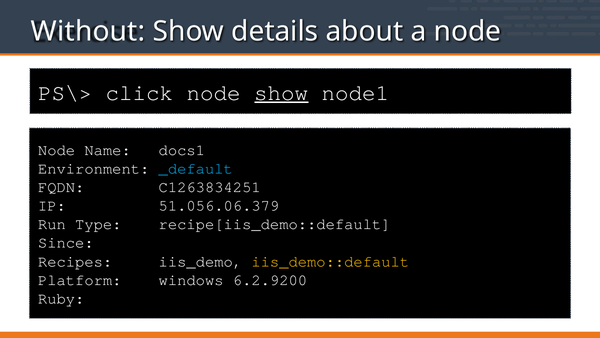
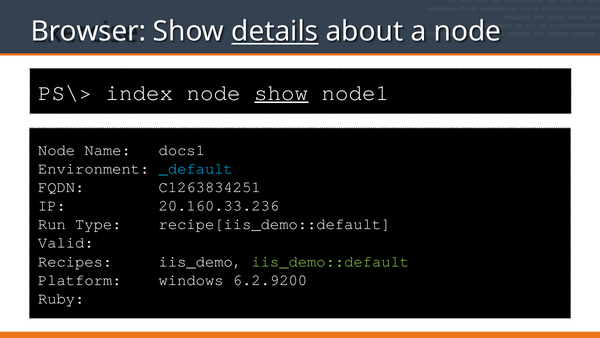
Without: Without -> Browser
details underline: none -> present
click: click -> index
51.056.06.379: 51.056.06.379 -> 20.160.33.236
Since: Since -> Valid
iis_demo::default colour: yellow -> light green
